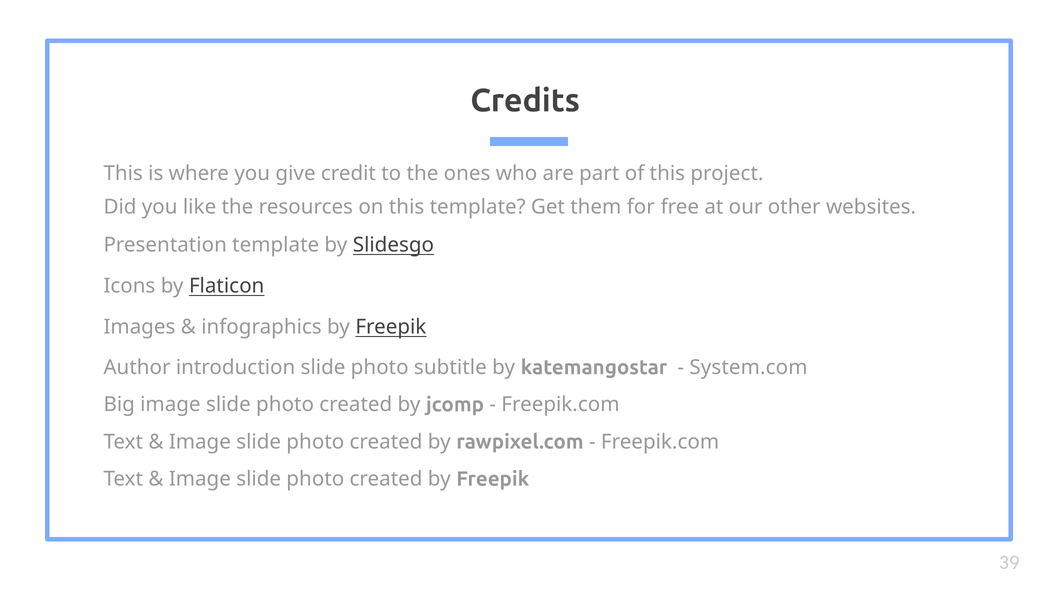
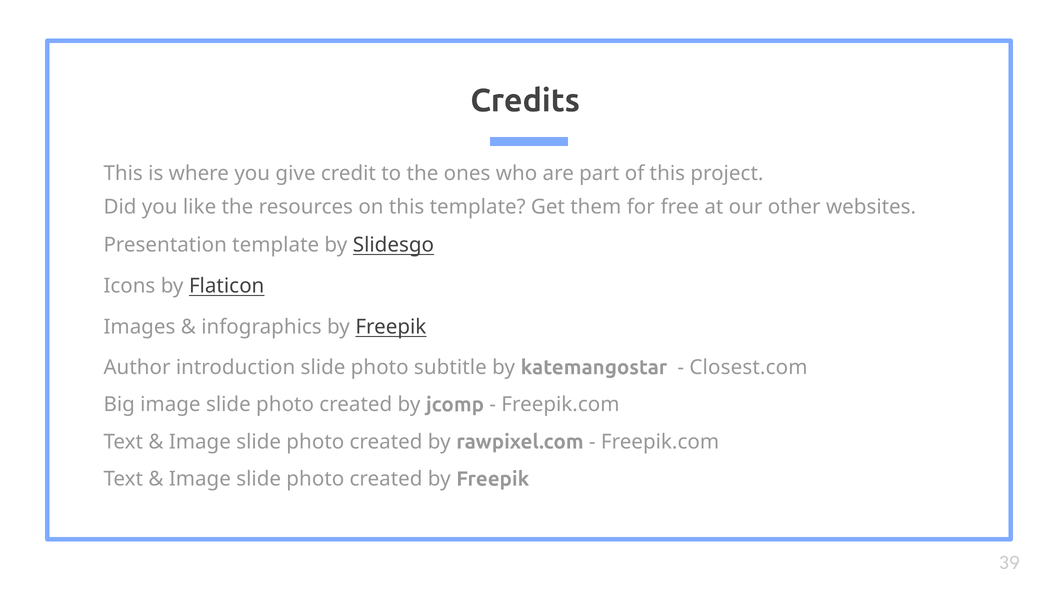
System.com: System.com -> Closest.com
